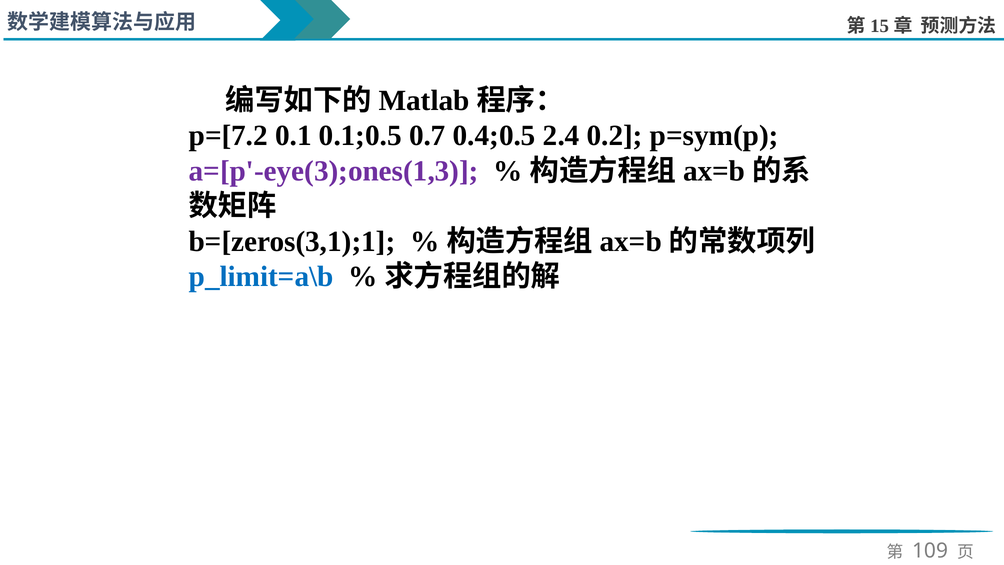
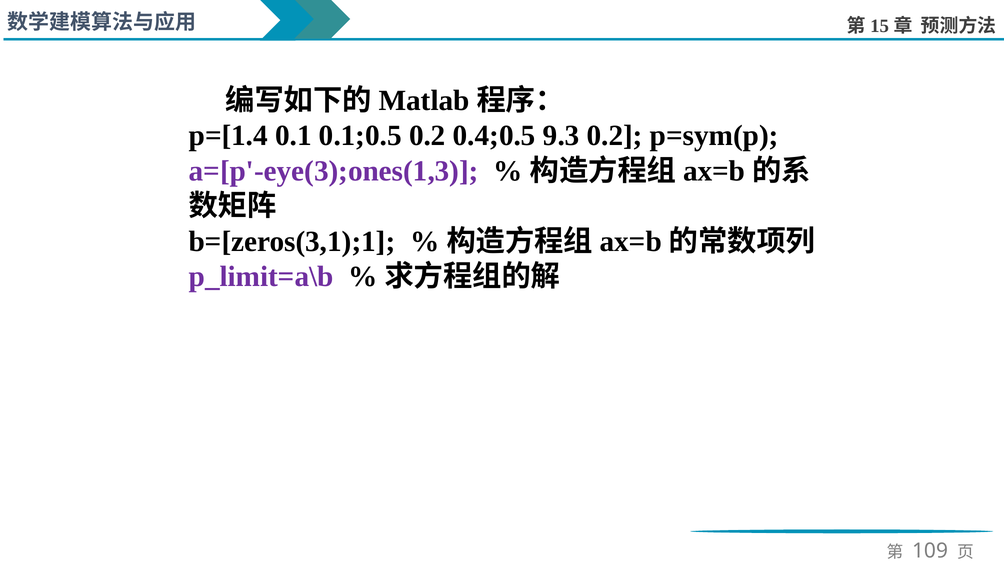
p=[7.2: p=[7.2 -> p=[1.4
0.1;0.5 0.7: 0.7 -> 0.2
2.4: 2.4 -> 9.3
p_limit=a\b colour: blue -> purple
